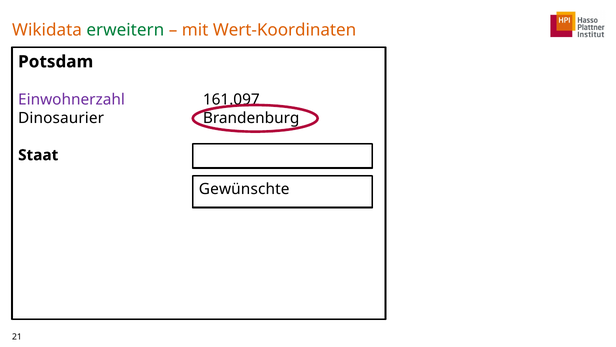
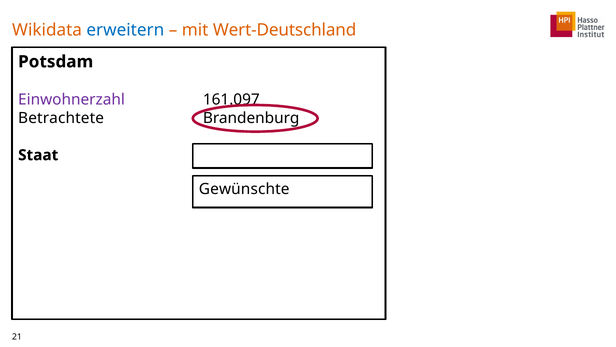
erweitern colour: green -> blue
Wert-Koordinaten: Wert-Koordinaten -> Wert-Deutschland
Dinosaurier: Dinosaurier -> Betrachtete
